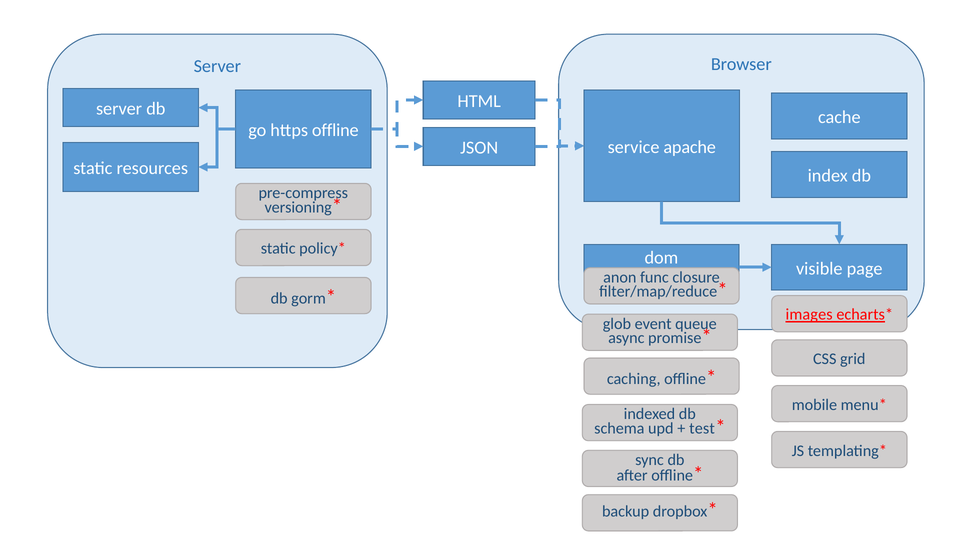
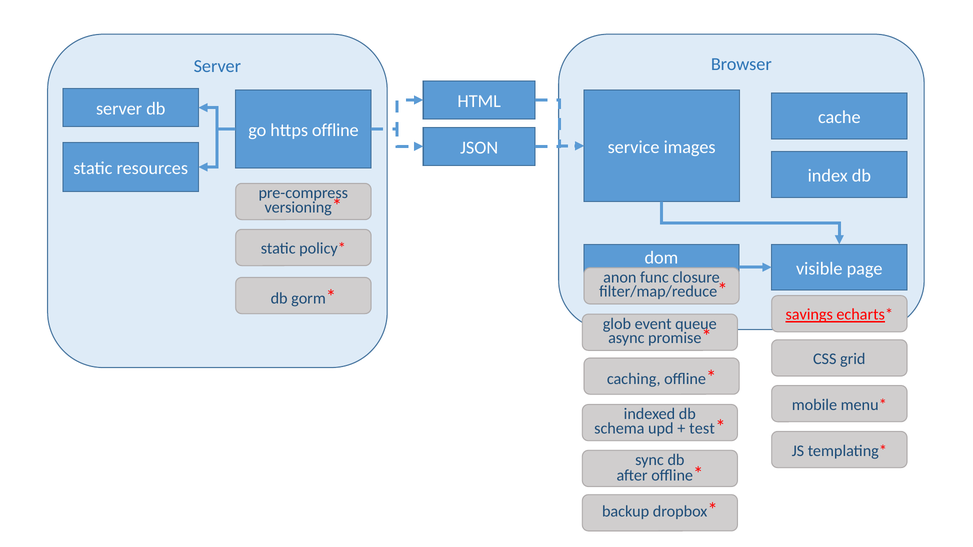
apache: apache -> images
images: images -> savings
